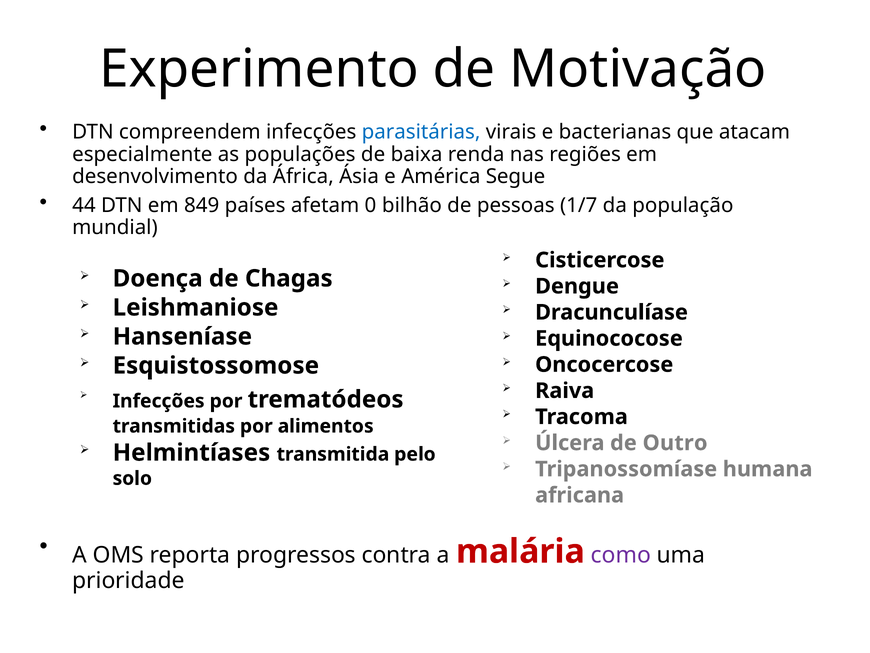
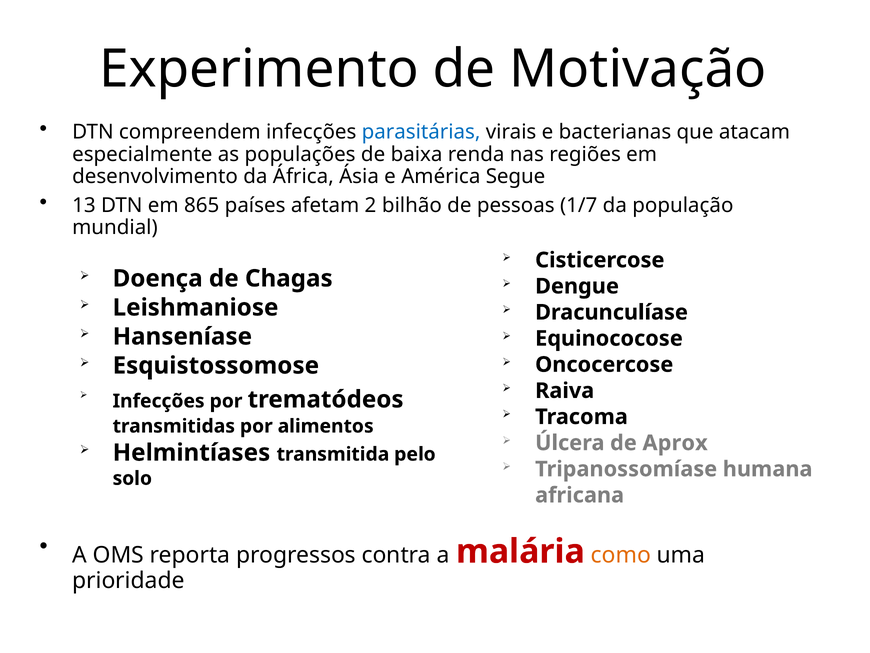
44: 44 -> 13
849: 849 -> 865
0: 0 -> 2
Outro: Outro -> Aprox
como colour: purple -> orange
